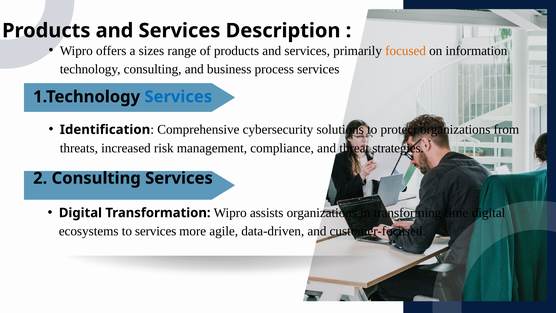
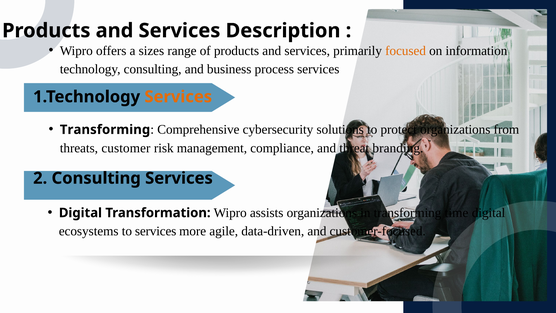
Services at (178, 97) colour: blue -> orange
Identification at (105, 130): Identification -> Transforming
increased: increased -> customer
strategies: strategies -> branding
